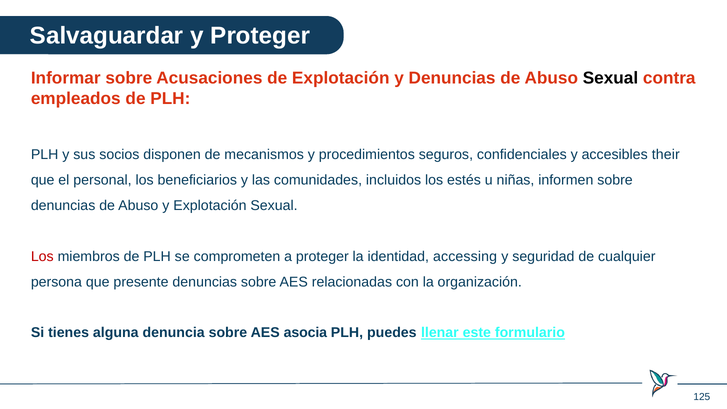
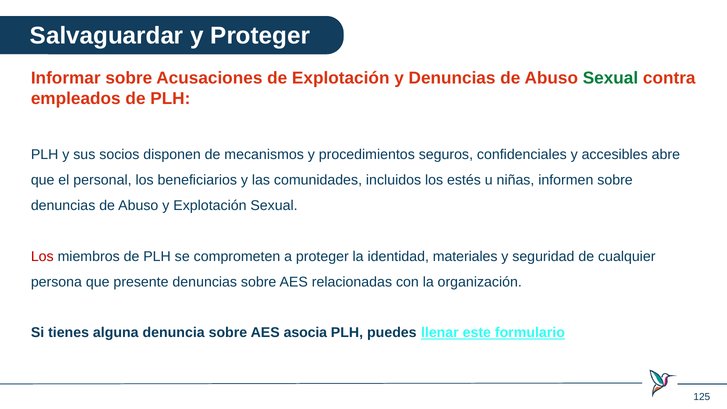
Sexual at (610, 78) colour: black -> green
their: their -> abre
accessing: accessing -> materiales
